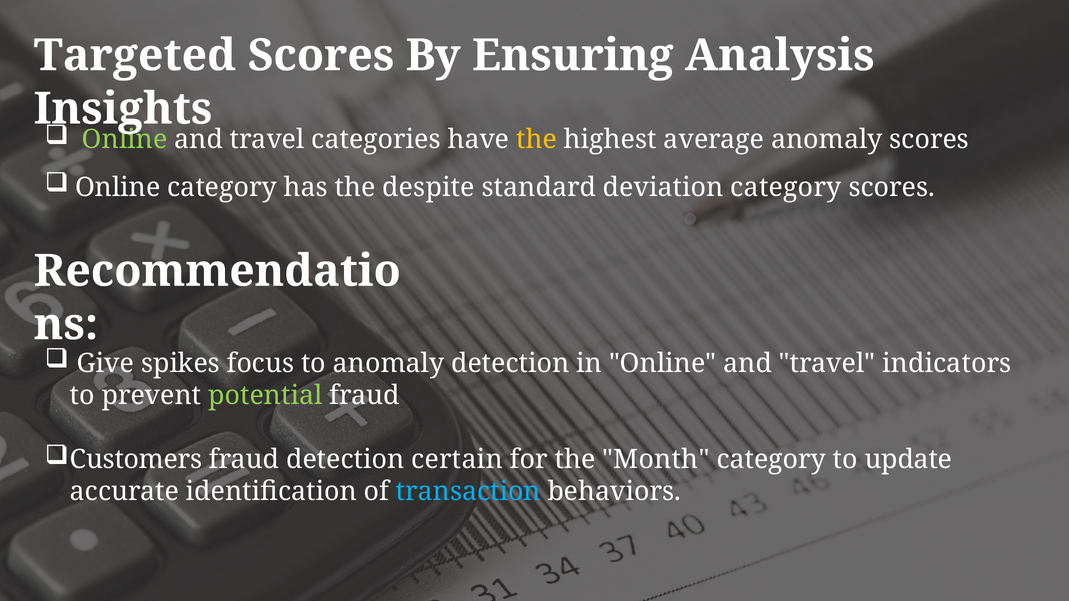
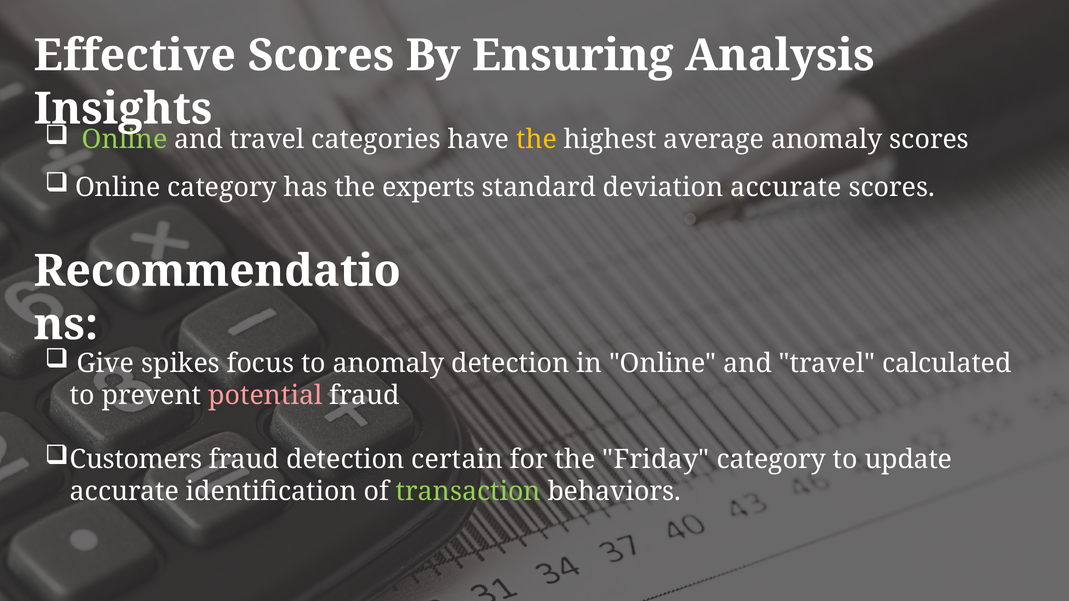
Targeted: Targeted -> Effective
despite: despite -> experts
deviation category: category -> accurate
indicators: indicators -> calculated
potential colour: light green -> pink
Month: Month -> Friday
transaction colour: light blue -> light green
